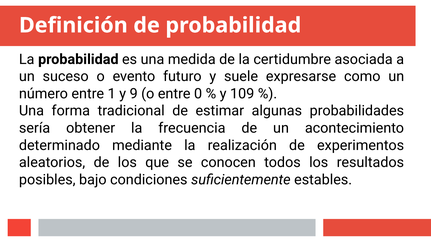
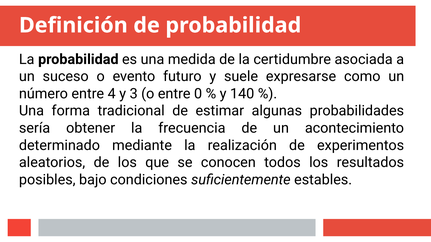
1: 1 -> 4
9: 9 -> 3
109: 109 -> 140
